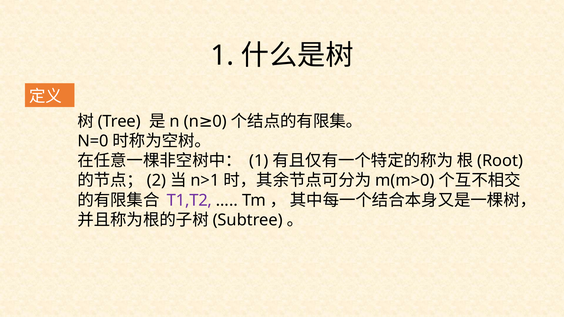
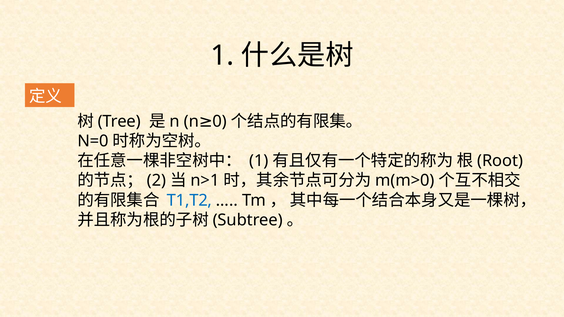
T1,T2 colour: purple -> blue
